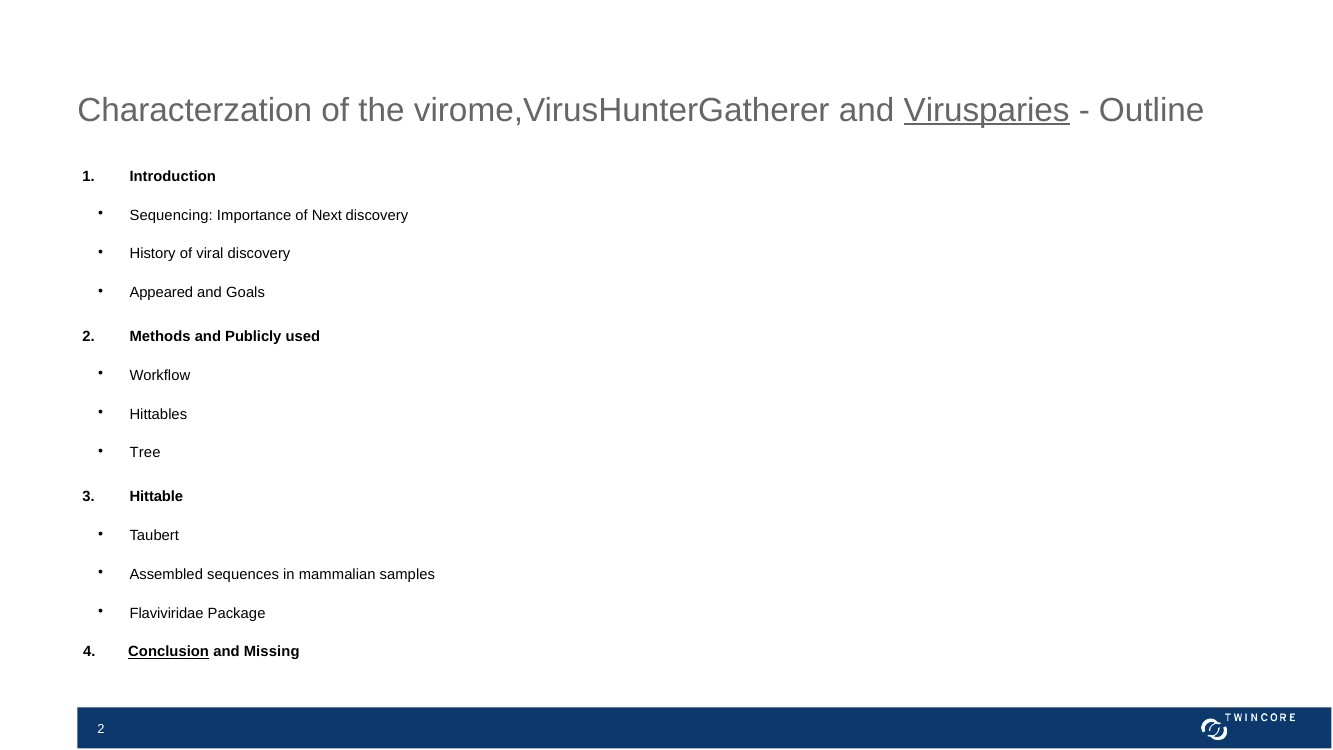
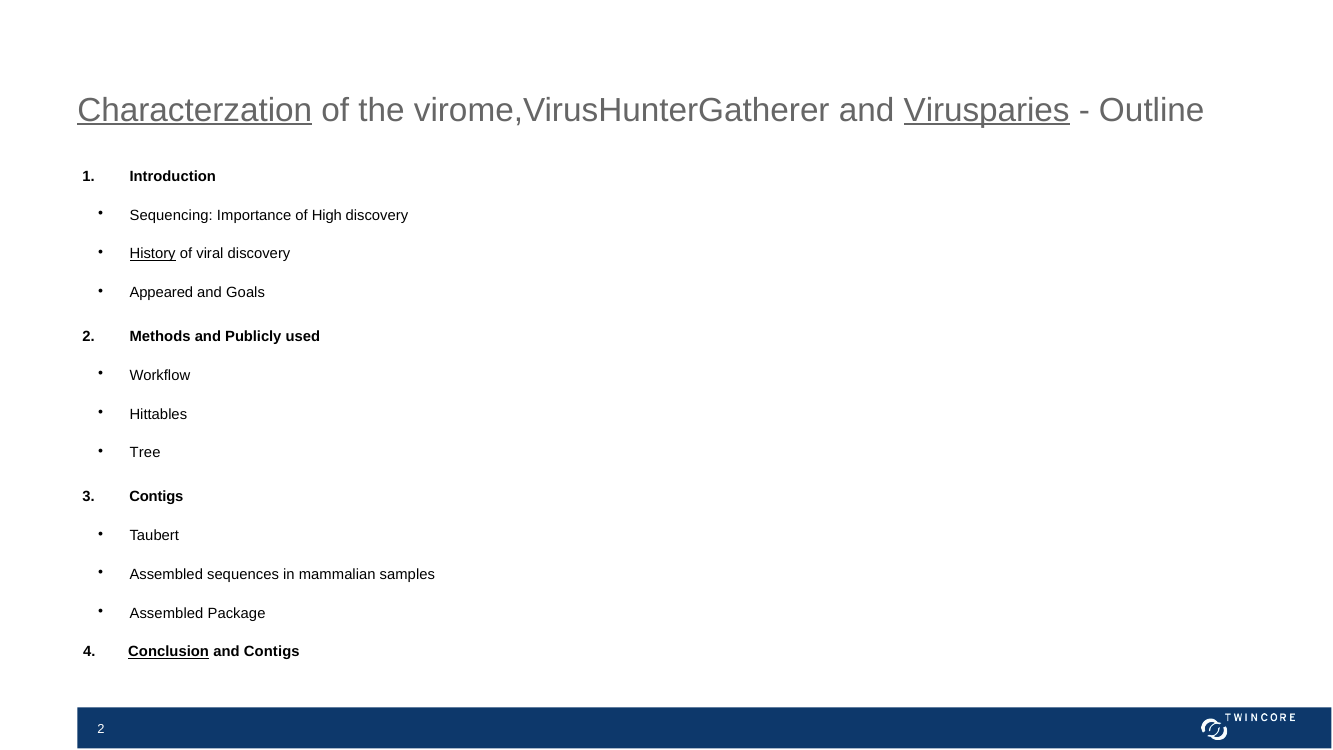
Characterzation underline: none -> present
Next: Next -> High
History underline: none -> present
Hittable at (156, 497): Hittable -> Contigs
Flaviviridae at (167, 613): Flaviviridae -> Assembled
and Missing: Missing -> Contigs
